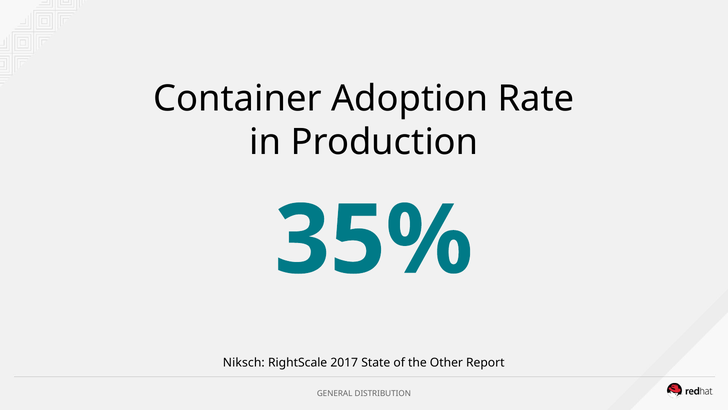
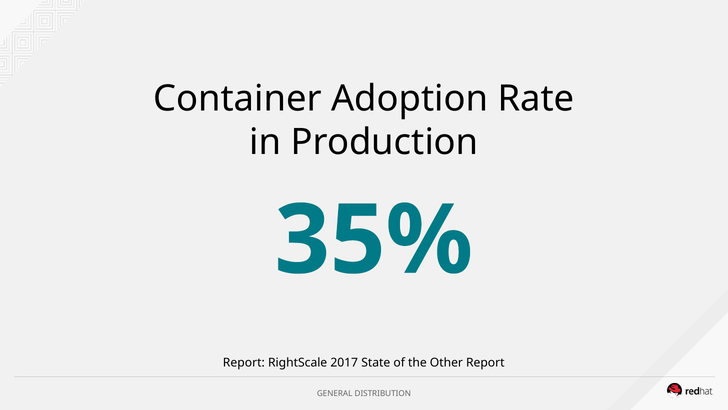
Niksch at (244, 362): Niksch -> Report
